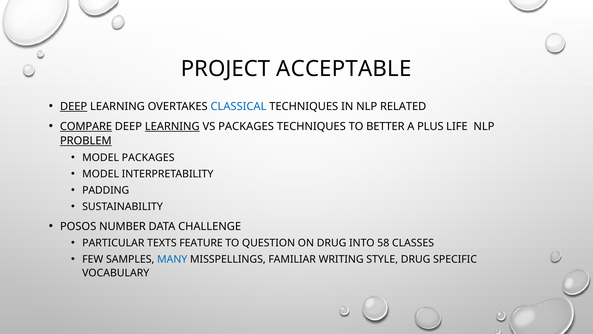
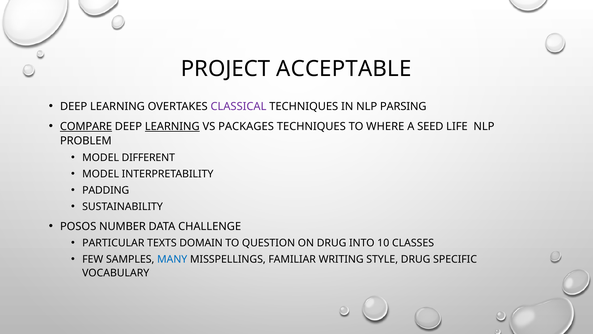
DEEP at (74, 106) underline: present -> none
CLASSICAL colour: blue -> purple
RELATED: RELATED -> PARSING
BETTER: BETTER -> WHERE
PLUS: PLUS -> SEED
PROBLEM underline: present -> none
MODEL PACKAGES: PACKAGES -> DIFFERENT
FEATURE: FEATURE -> DOMAIN
58: 58 -> 10
